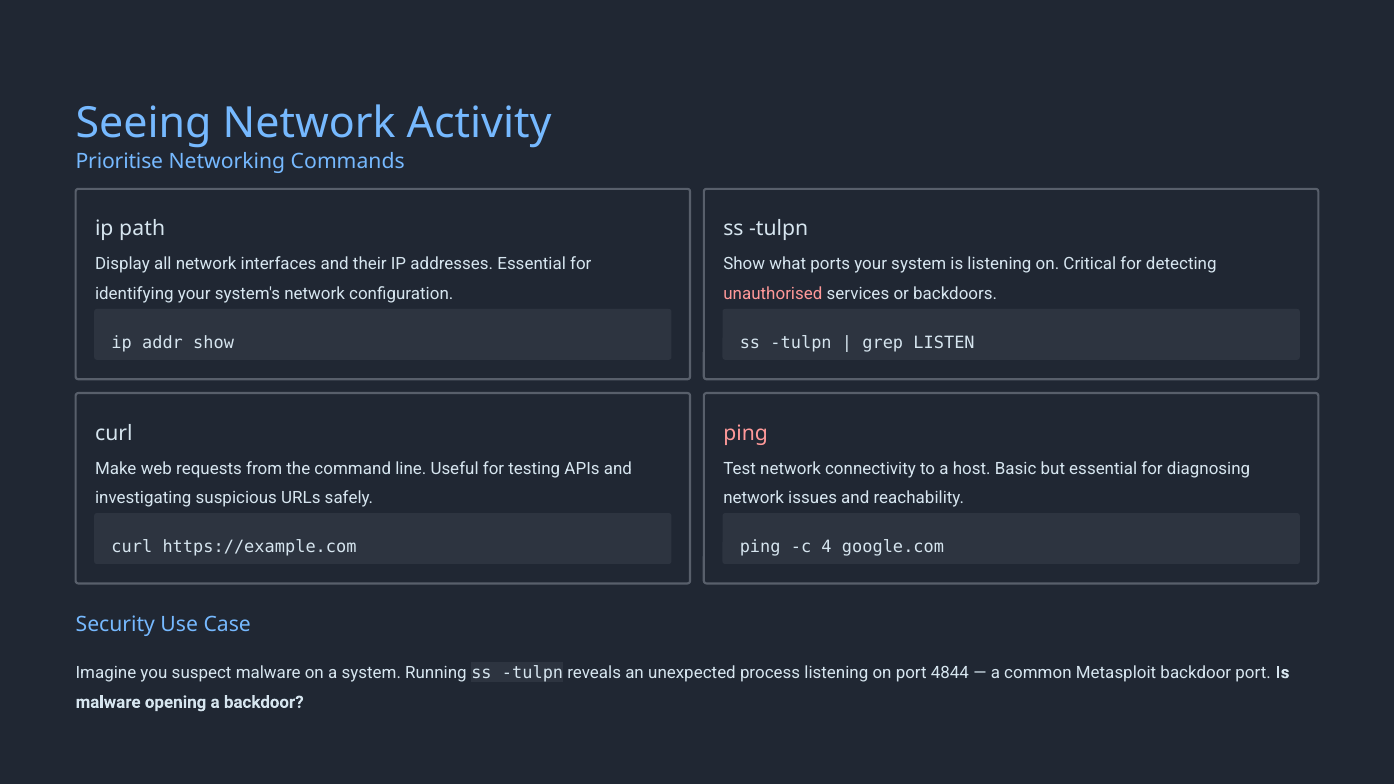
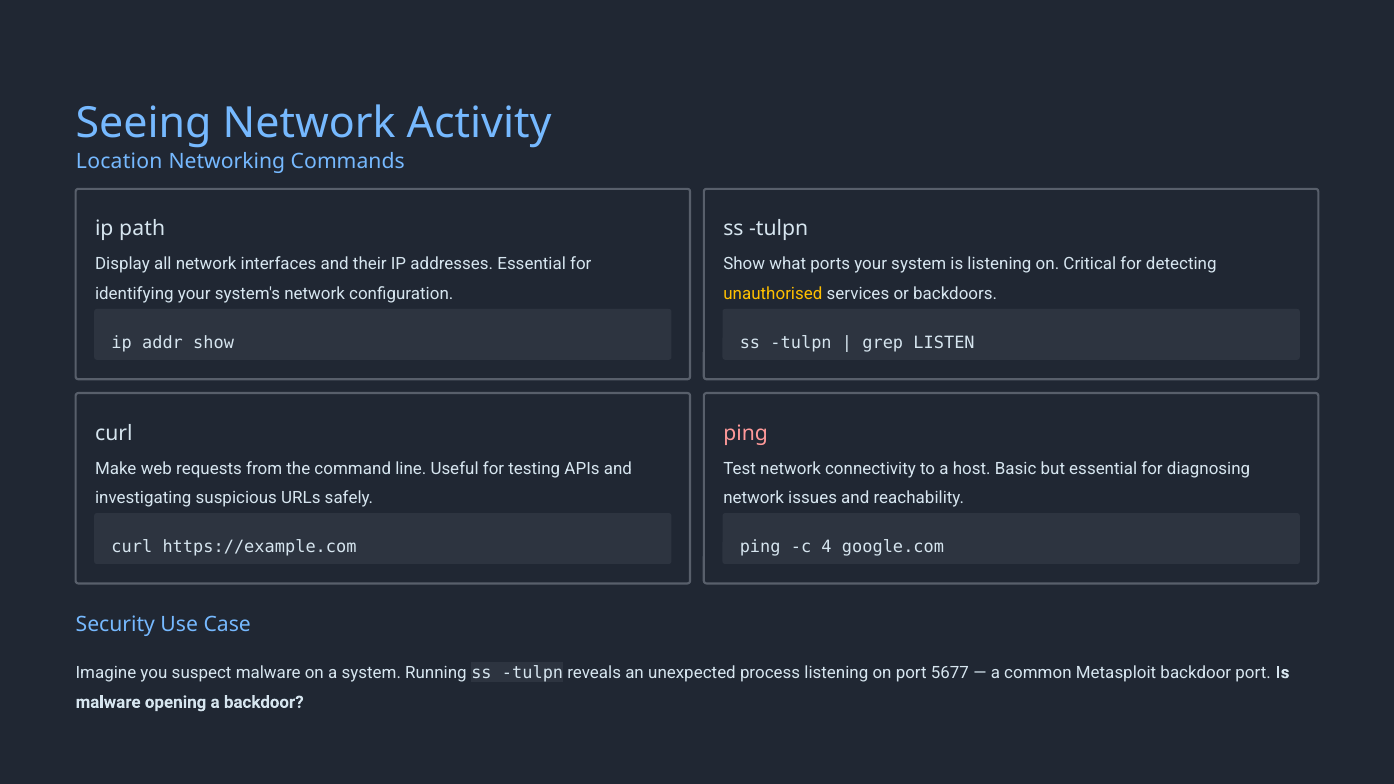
Prioritise: Prioritise -> Location
unauthorised colour: pink -> yellow
4844: 4844 -> 5677
